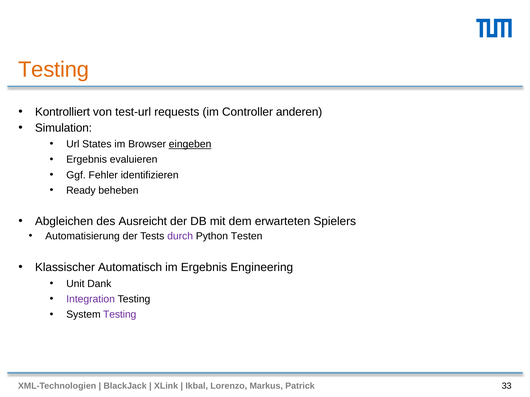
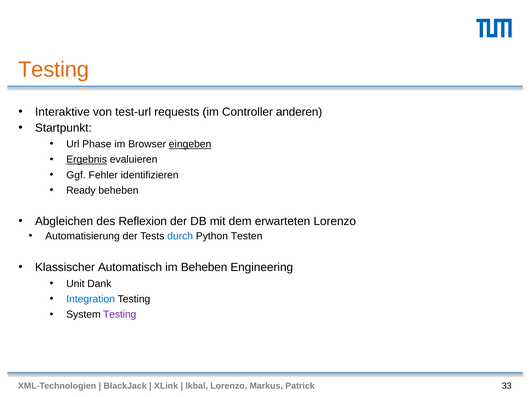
Kontrolliert: Kontrolliert -> Interaktive
Simulation: Simulation -> Startpunkt
States: States -> Phase
Ergebnis at (87, 160) underline: none -> present
Ausreicht: Ausreicht -> Reflexion
erwarteten Spielers: Spielers -> Lorenzo
durch colour: purple -> blue
im Ergebnis: Ergebnis -> Beheben
Integration colour: purple -> blue
